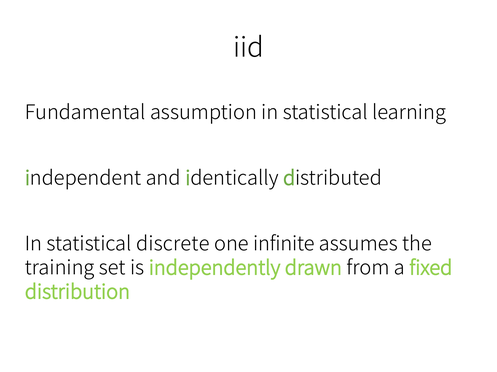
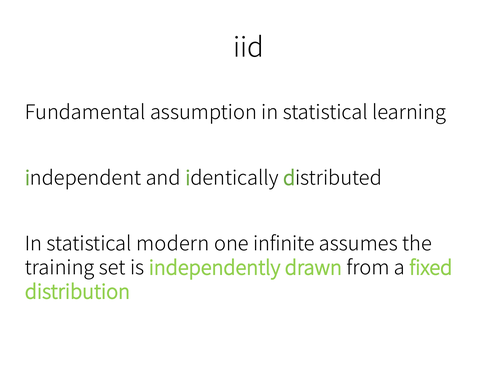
discrete: discrete -> modern
